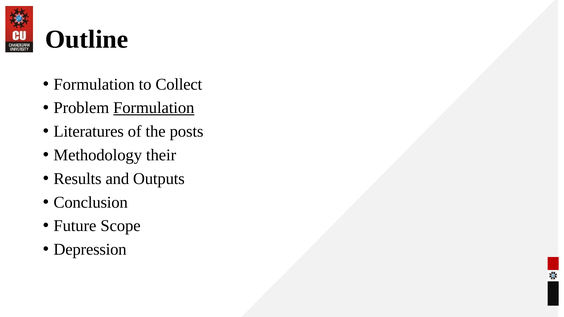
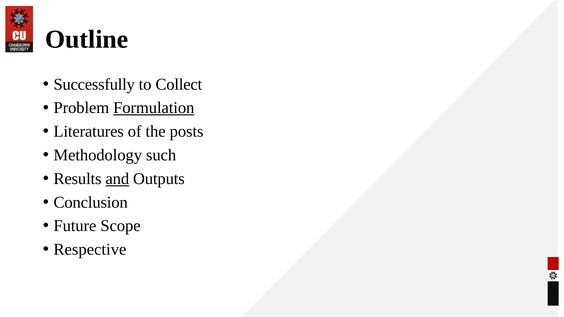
Formulation at (94, 84): Formulation -> Successfully
their: their -> such
and underline: none -> present
Depression: Depression -> Respective
